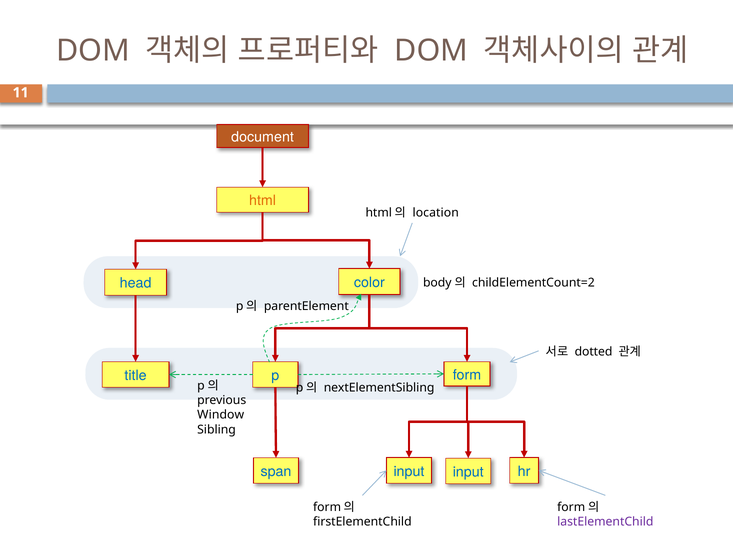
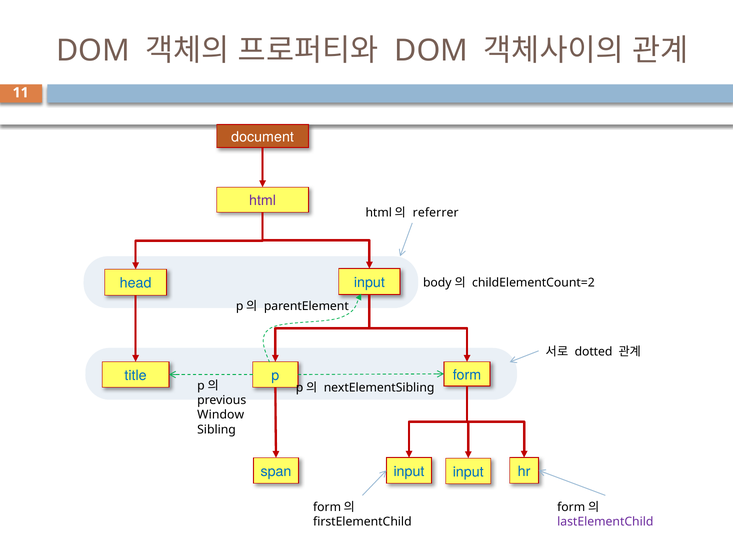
html colour: orange -> purple
location: location -> referrer
head color: color -> input
